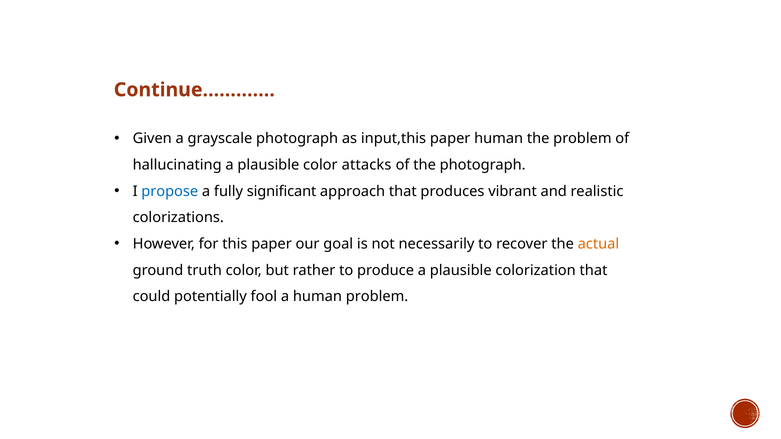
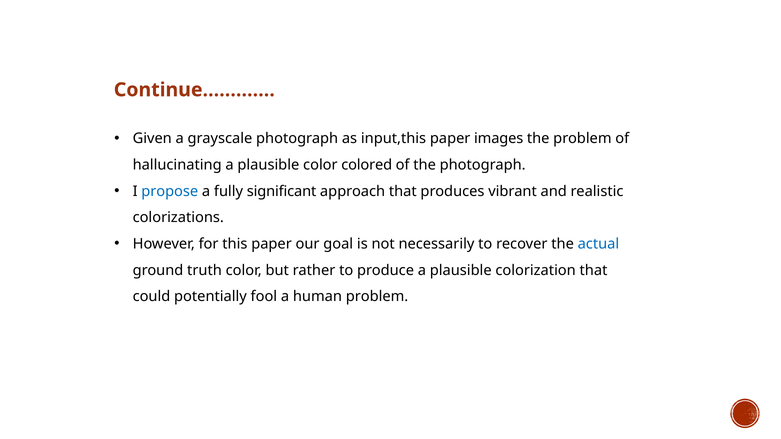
paper human: human -> images
attacks: attacks -> colored
actual colour: orange -> blue
